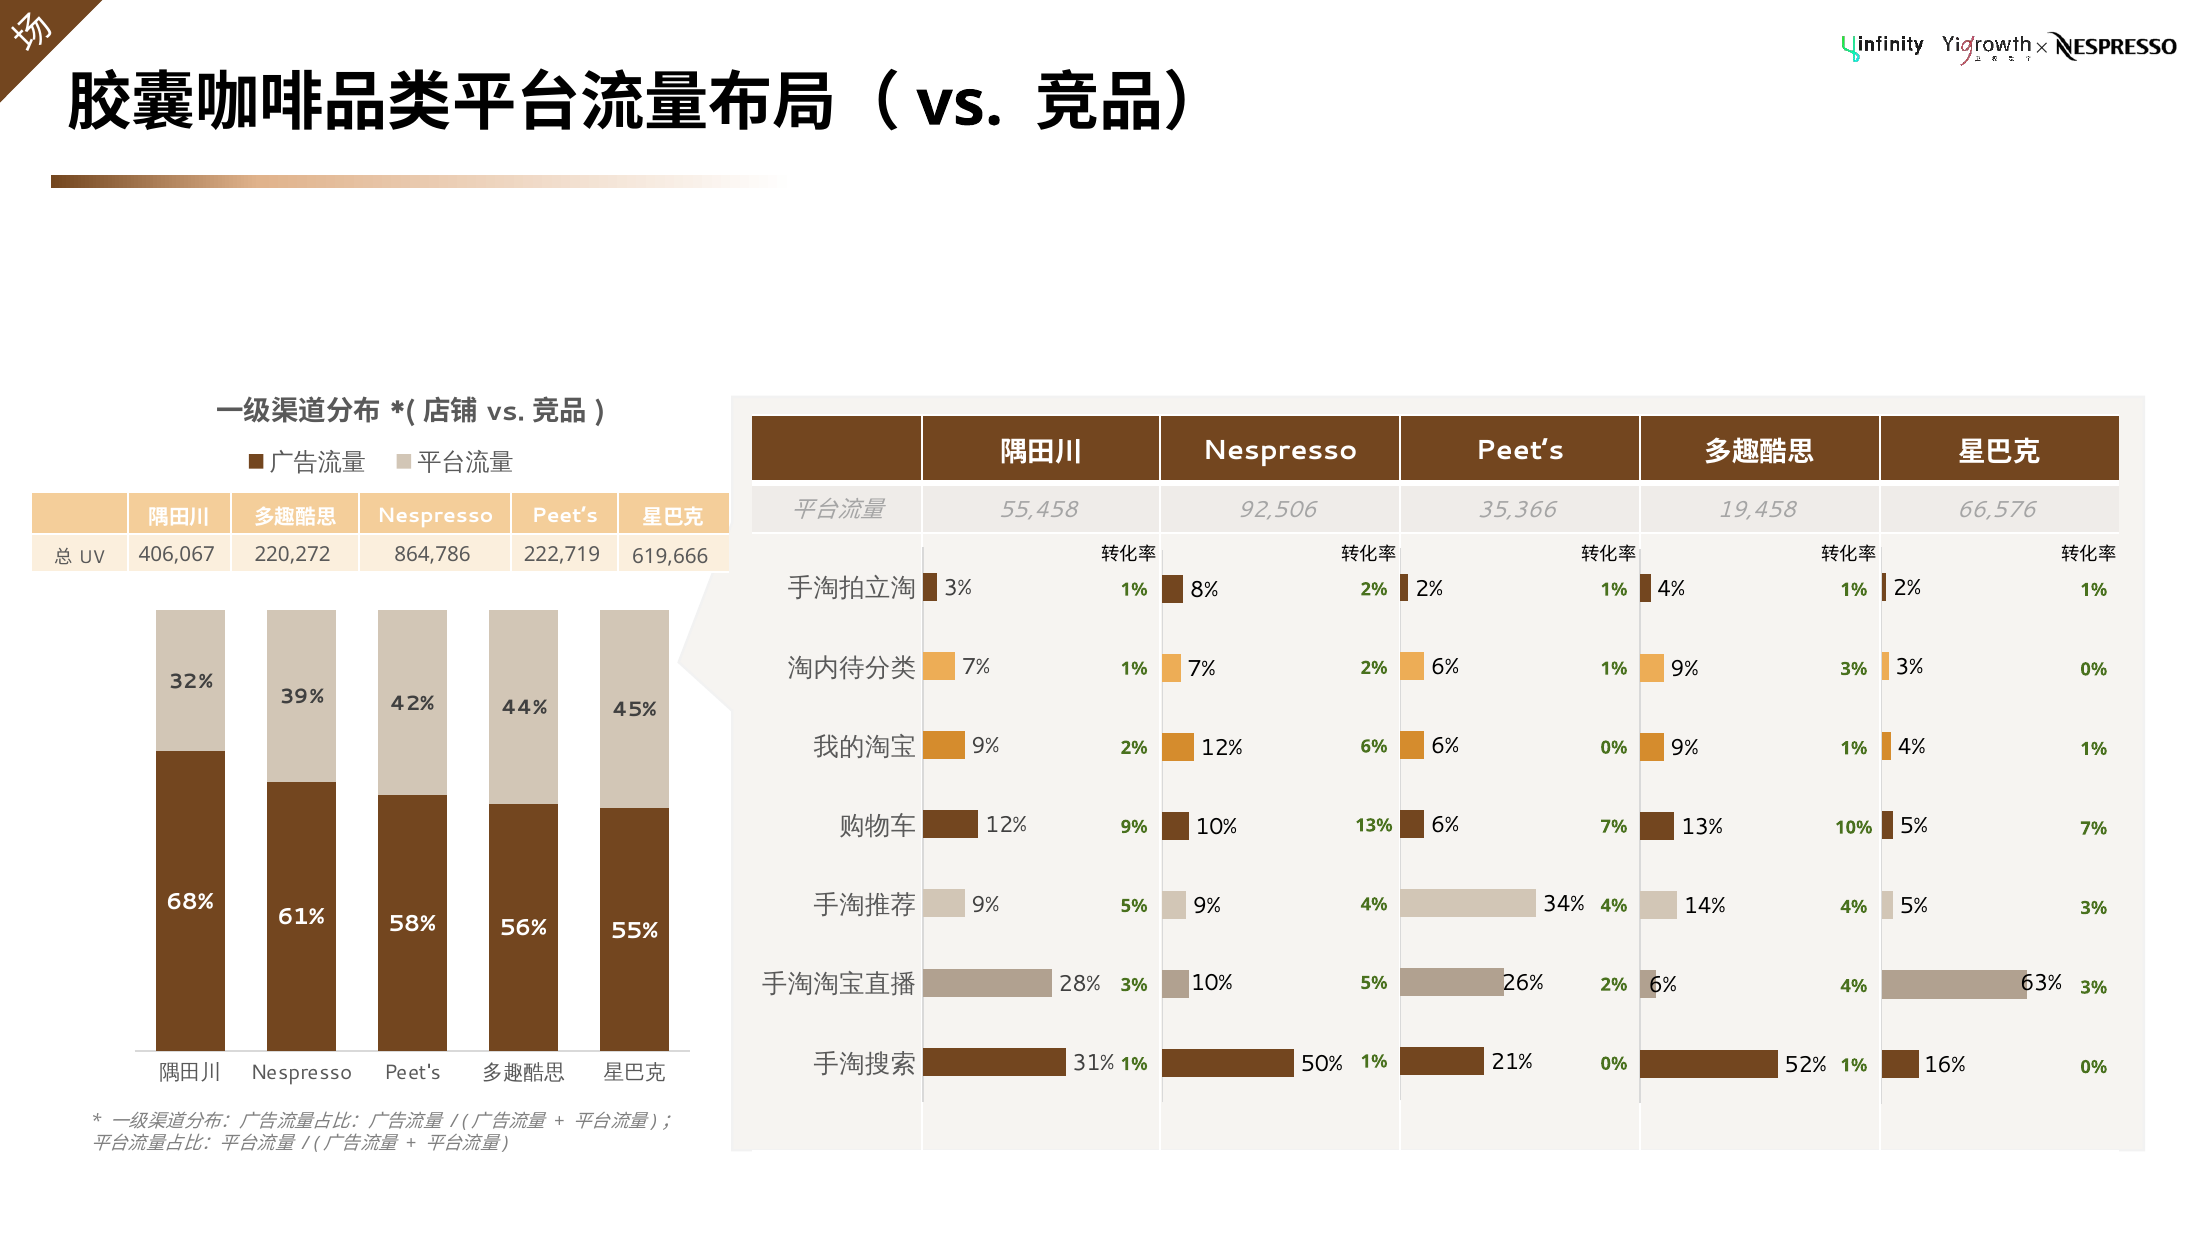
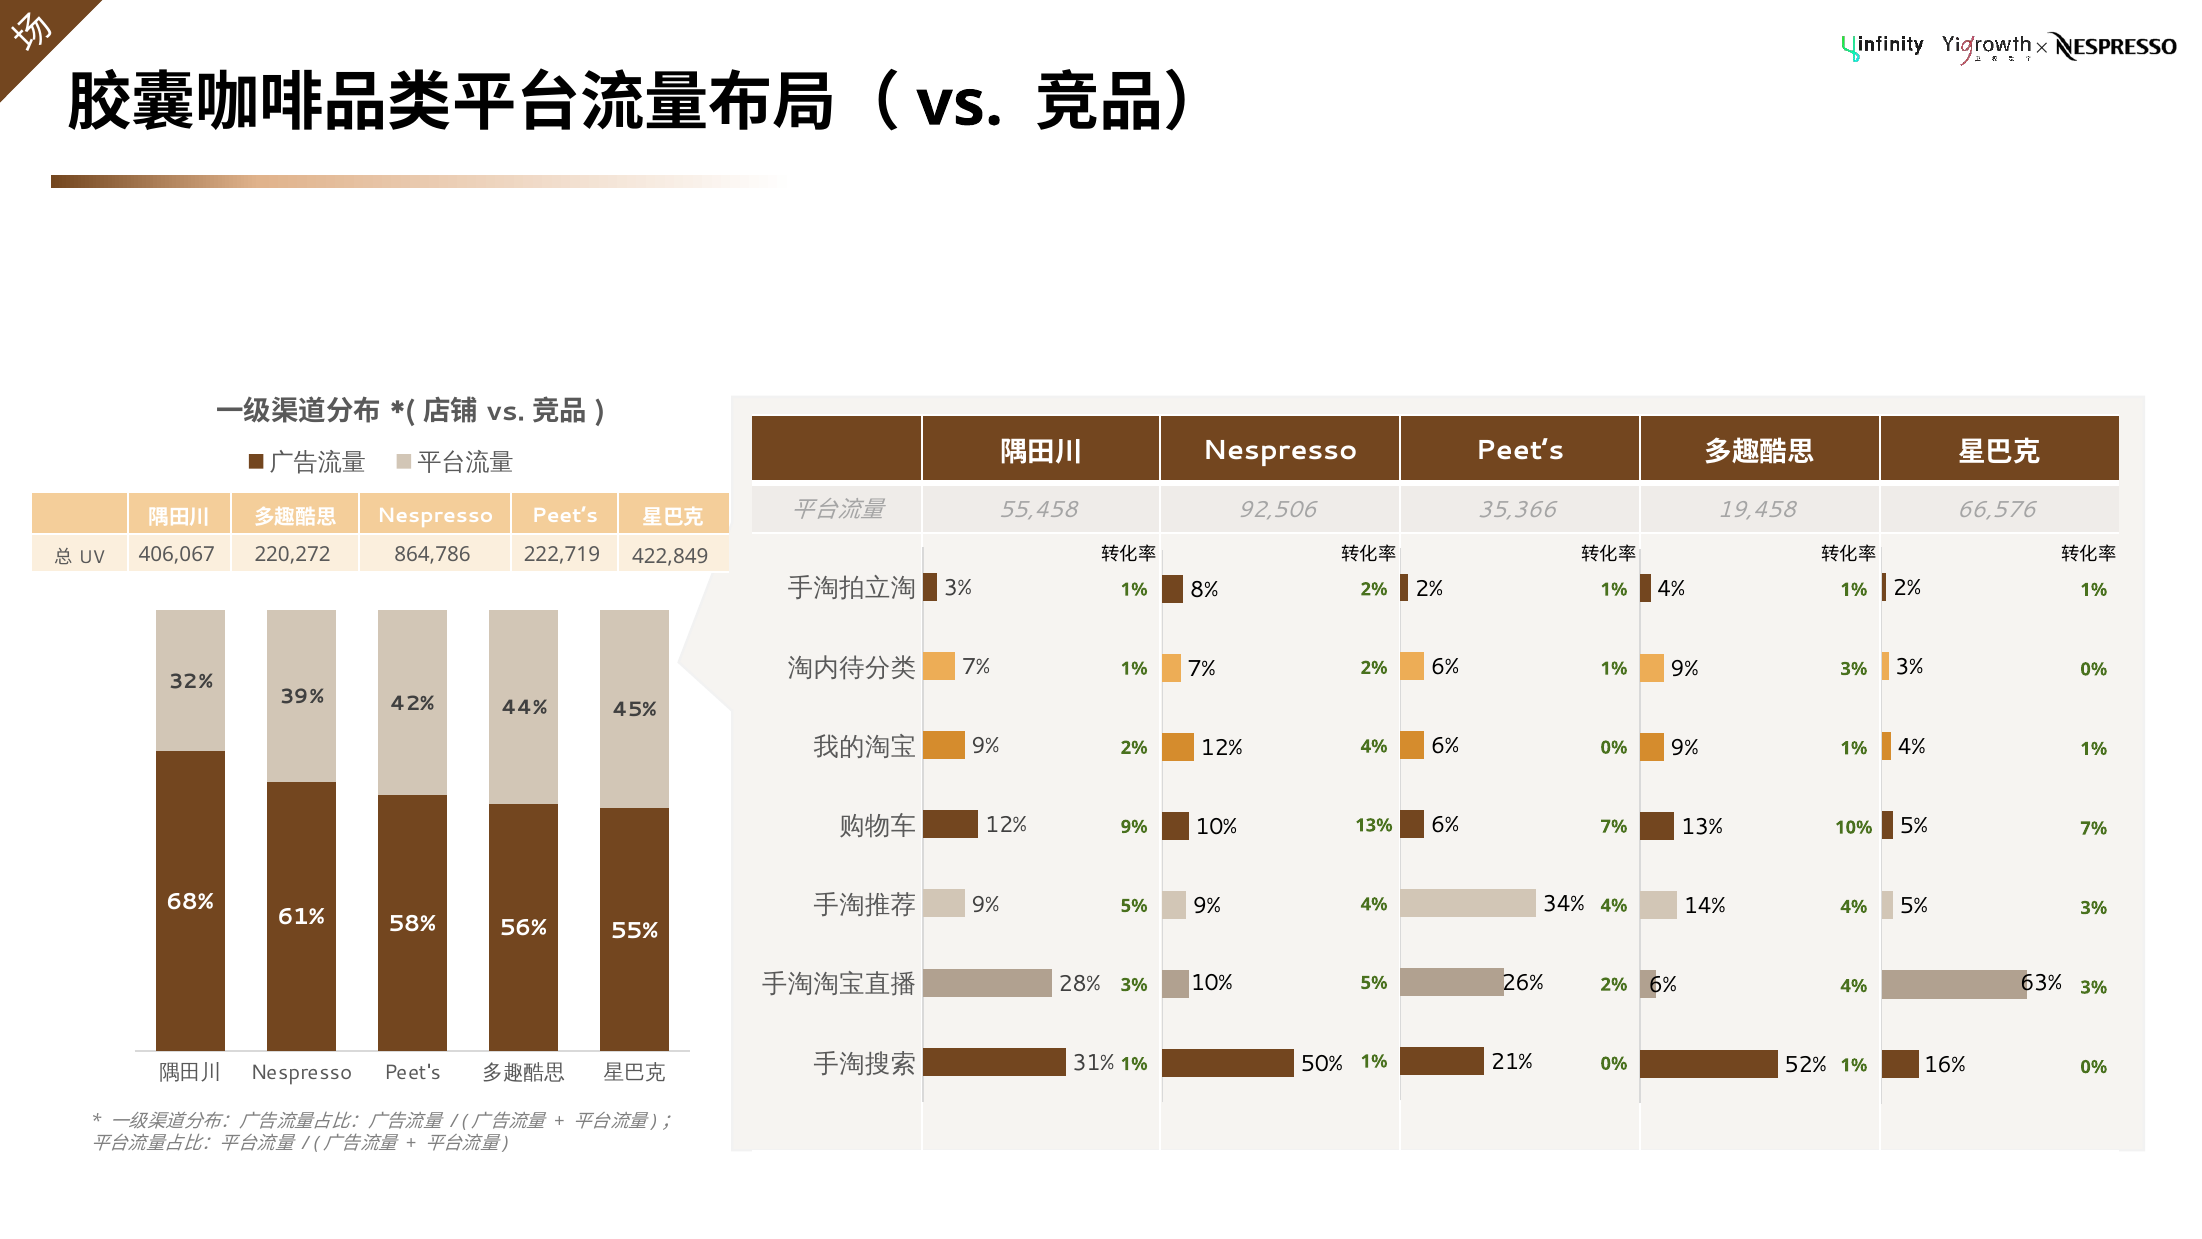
619,666: 619,666 -> 422,849
6% at (1374, 746): 6% -> 4%
